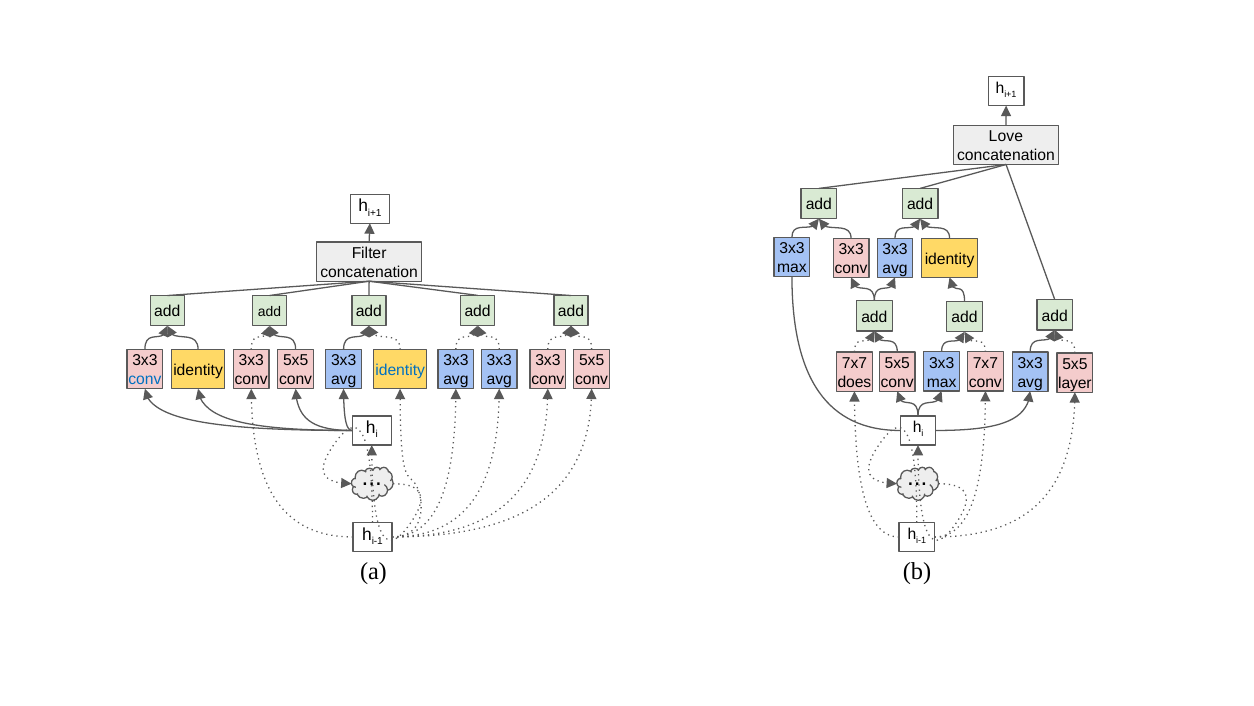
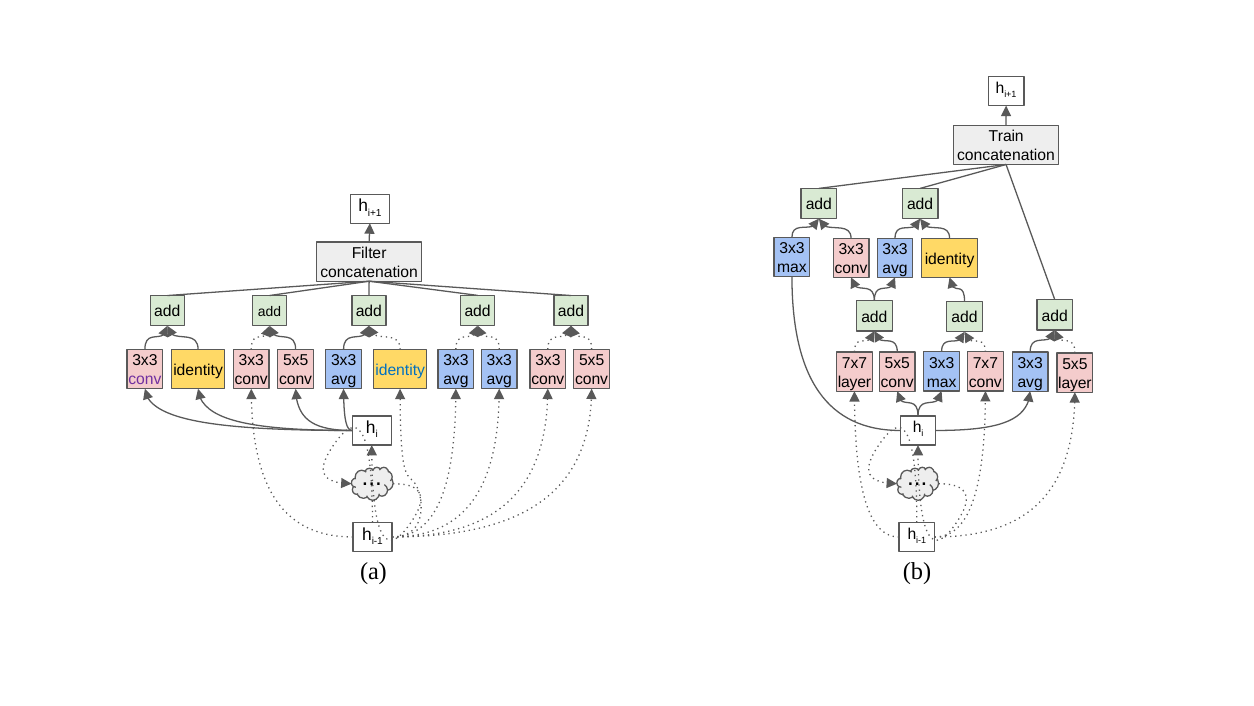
Love: Love -> Train
conv at (145, 379) colour: blue -> purple
does at (854, 382): does -> layer
